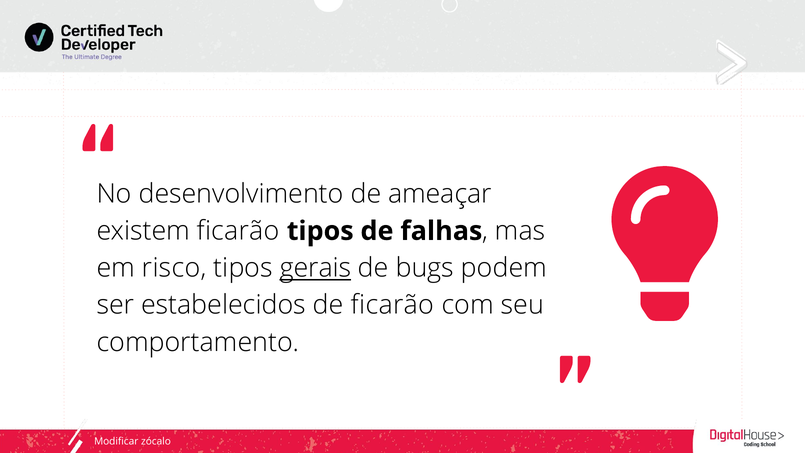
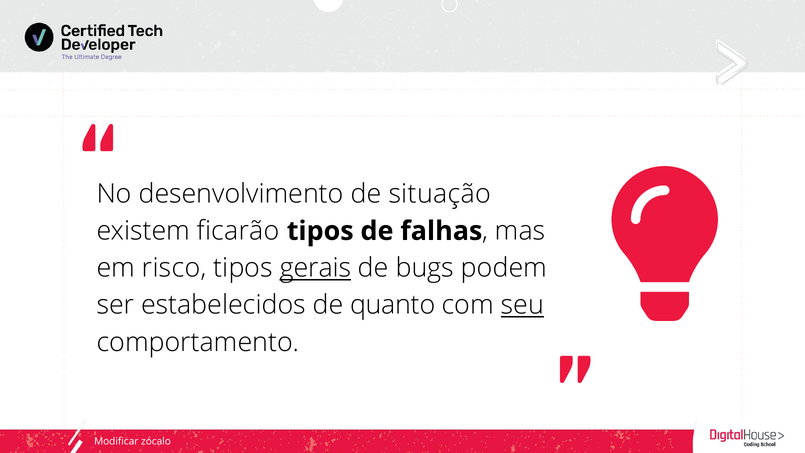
ameaçar: ameaçar -> situação
de ficarão: ficarão -> quanto
seu underline: none -> present
